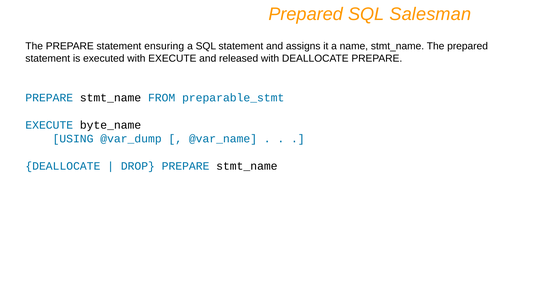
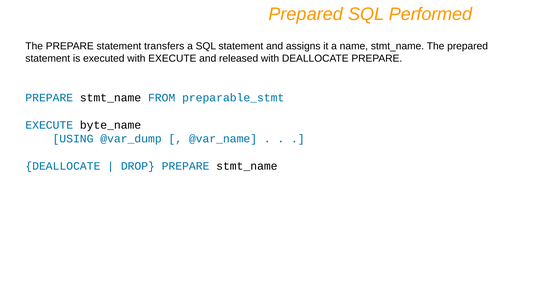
Salesman: Salesman -> Performed
ensuring: ensuring -> transfers
